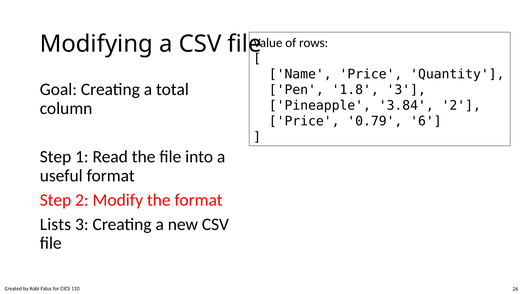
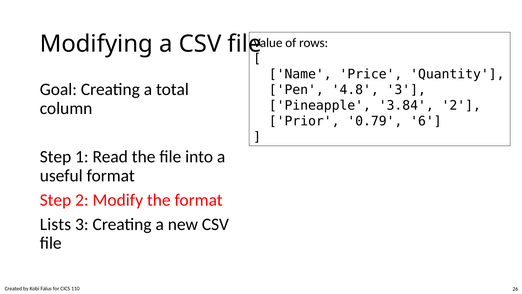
1.8: 1.8 -> 4.8
Price at (304, 121): Price -> Prior
